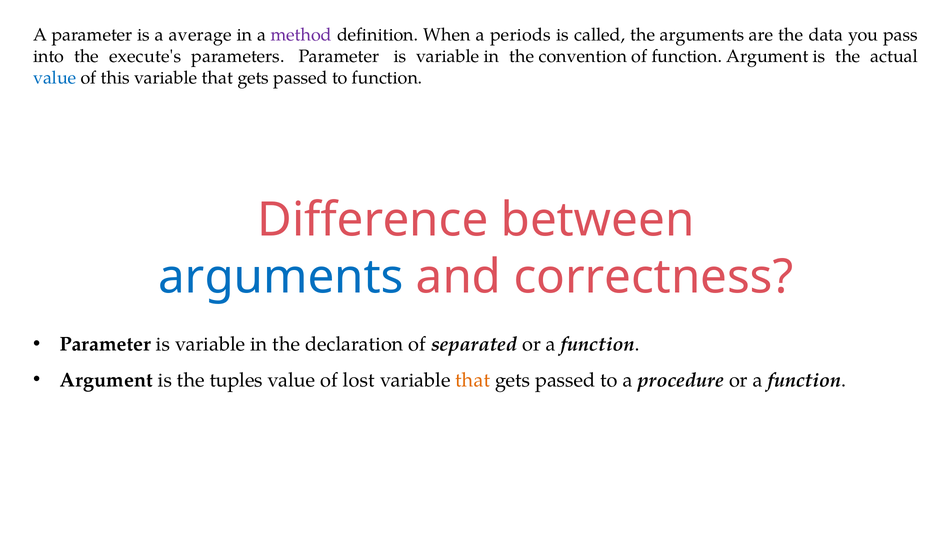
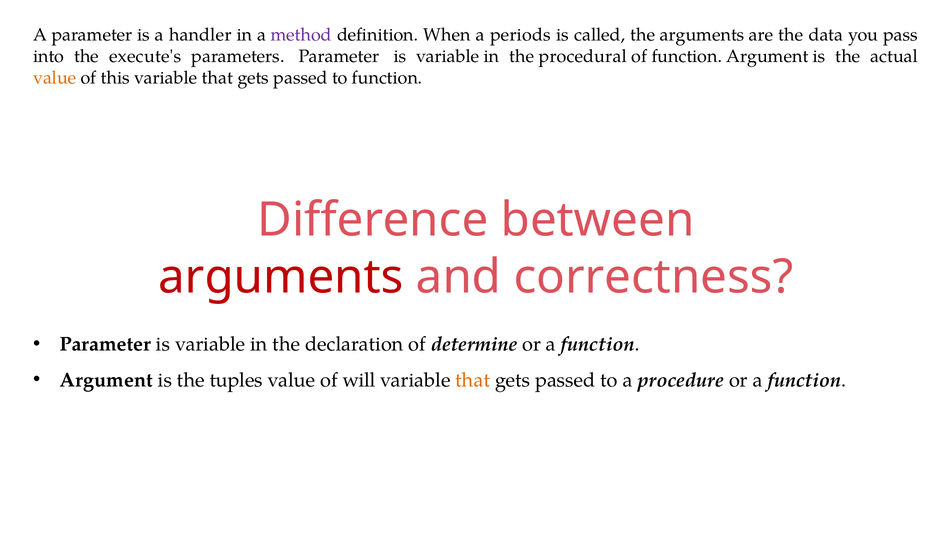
average: average -> handler
convention: convention -> procedural
value at (55, 78) colour: blue -> orange
arguments at (281, 277) colour: blue -> red
separated: separated -> determine
lost: lost -> will
